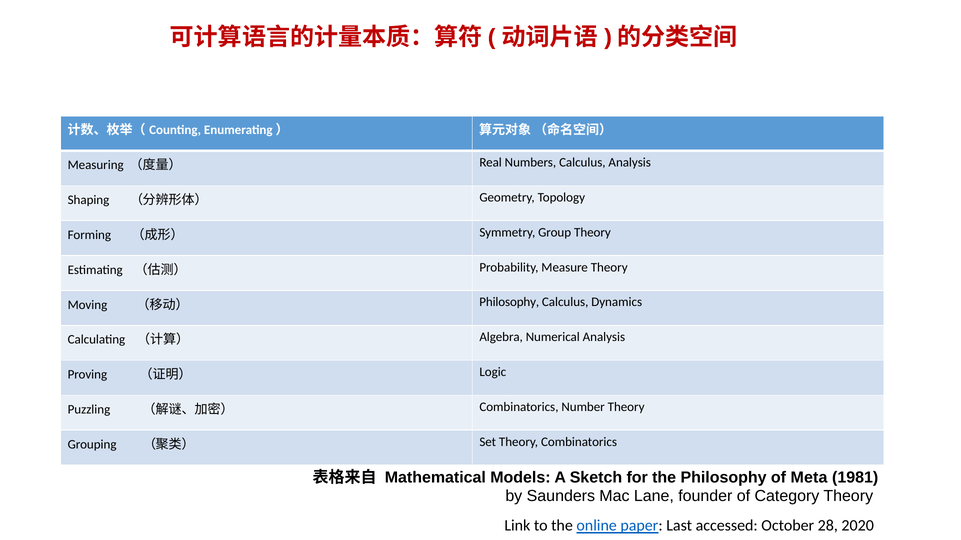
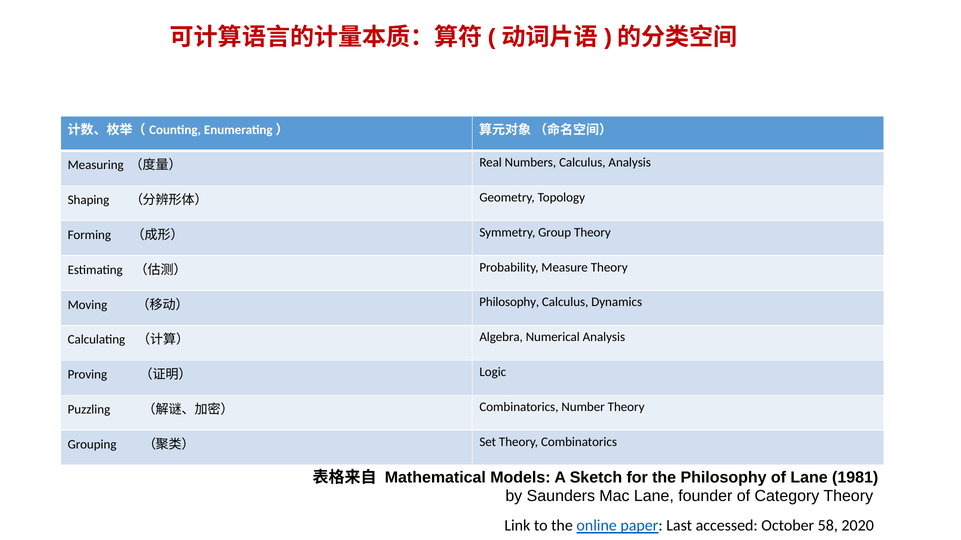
of Meta: Meta -> Lane
28: 28 -> 58
